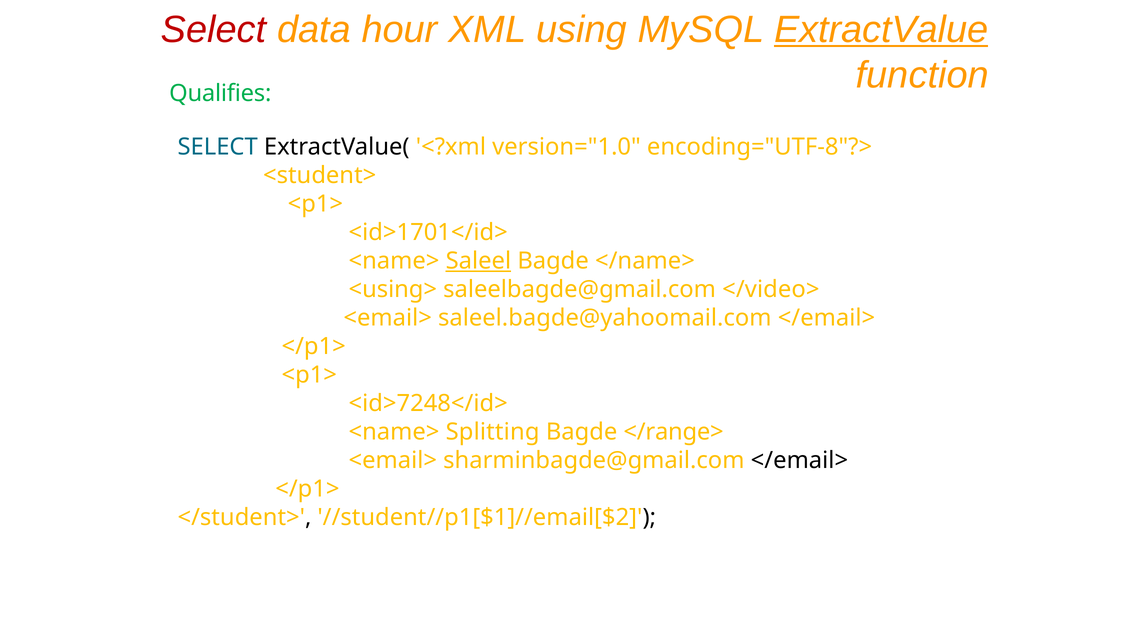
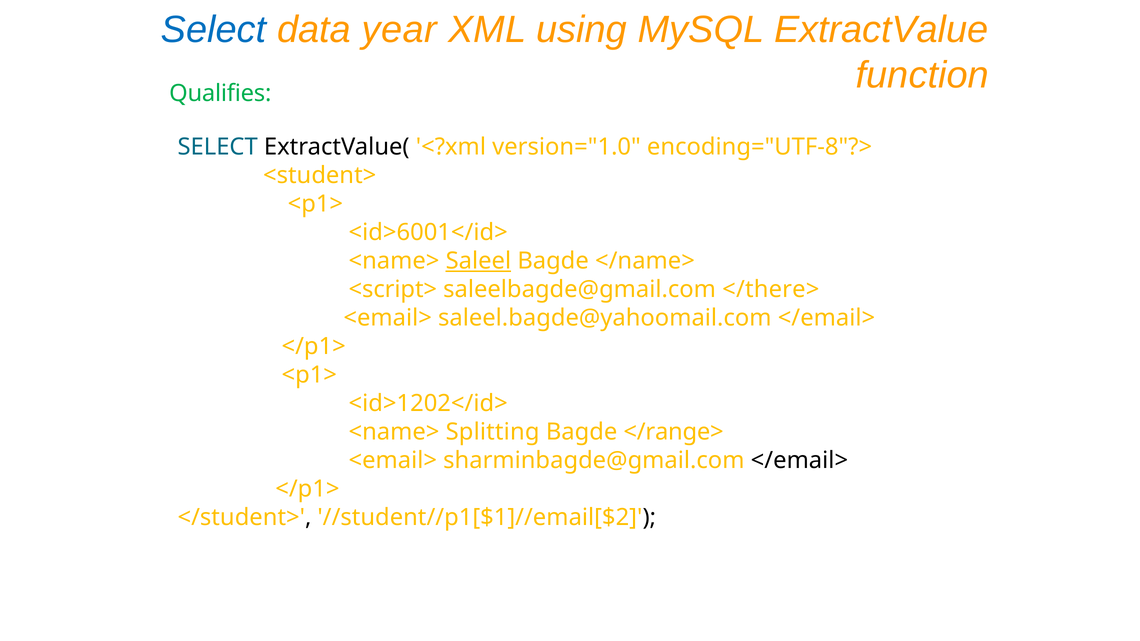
Select at (214, 30) colour: red -> blue
hour: hour -> year
ExtractValue underline: present -> none
<id>1701</id>: <id>1701</id> -> <id>6001</id>
<using>: <using> -> <script>
</video>: </video> -> </there>
<id>7248</id>: <id>7248</id> -> <id>1202</id>
